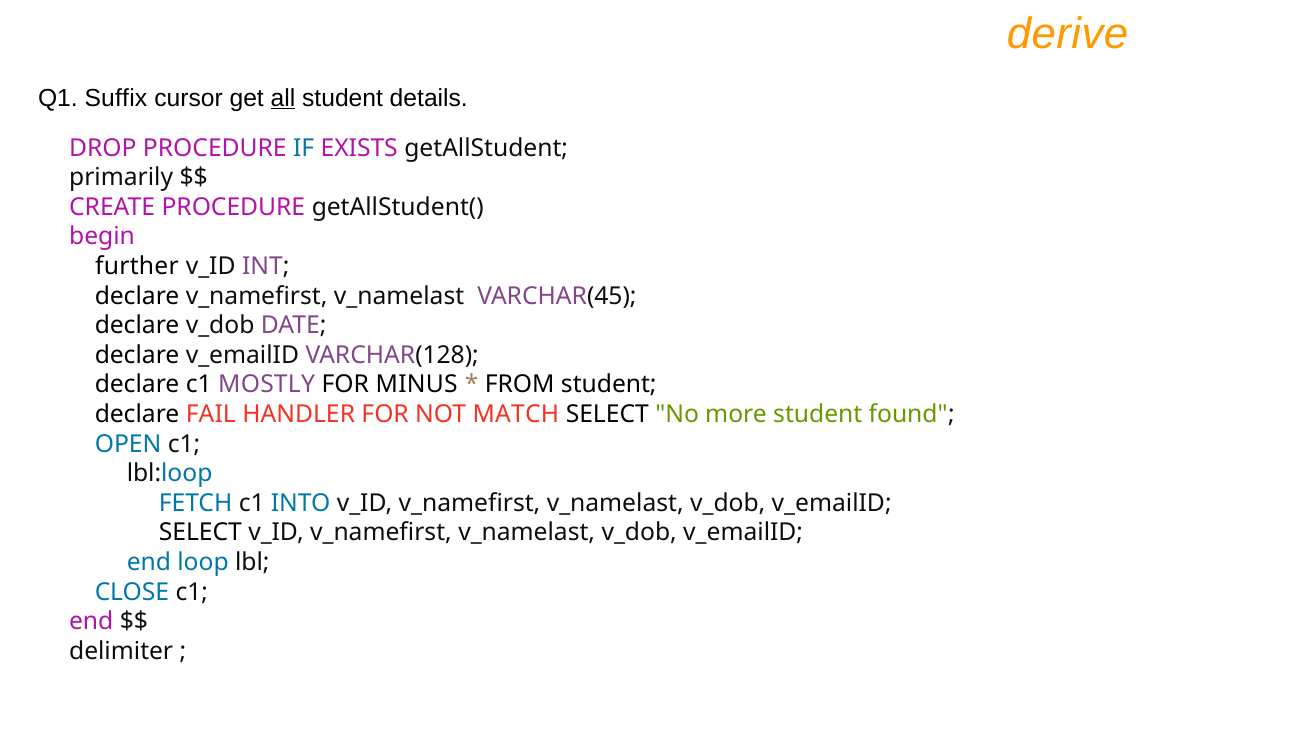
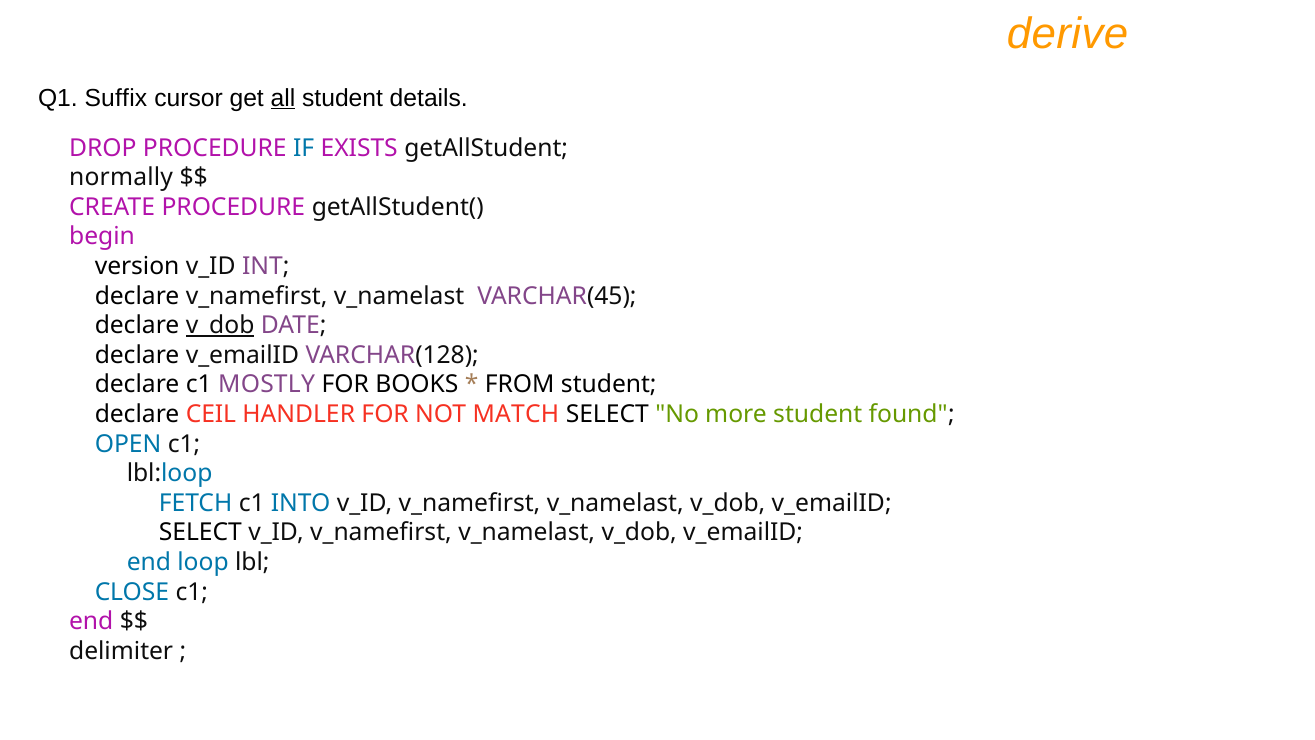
primarily: primarily -> normally
further: further -> version
v_dob at (220, 325) underline: none -> present
MINUS: MINUS -> BOOKS
FAIL: FAIL -> CEIL
